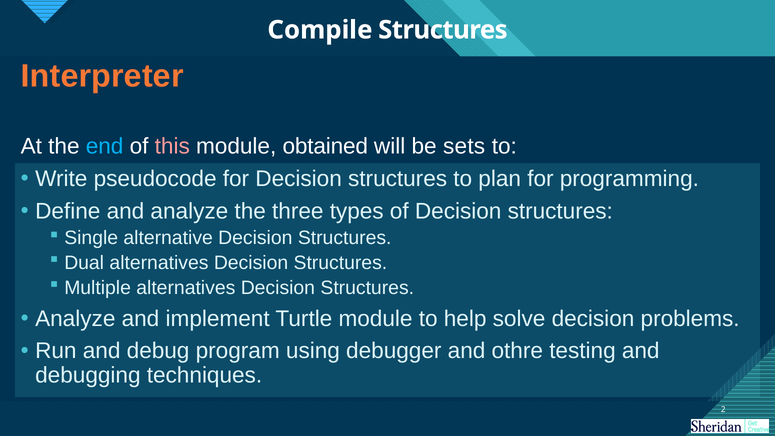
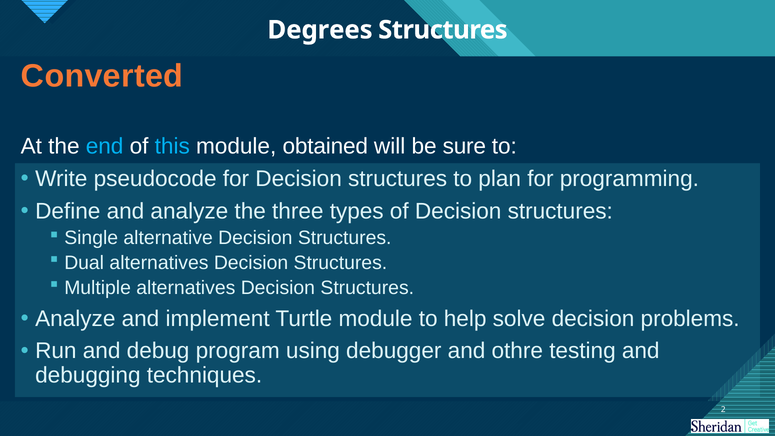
Compile: Compile -> Degrees
Interpreter: Interpreter -> Converted
this colour: pink -> light blue
sets: sets -> sure
